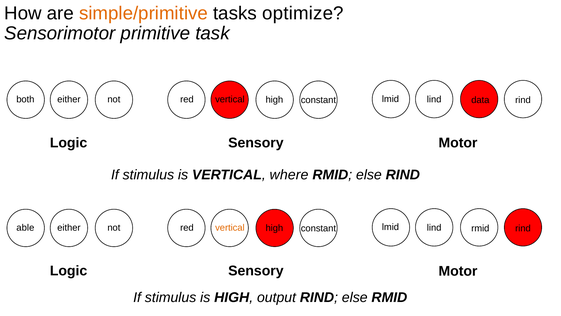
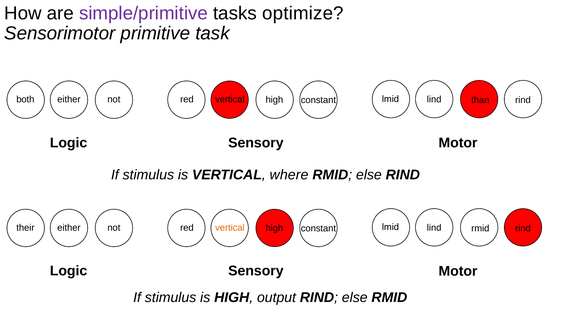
simple/primitive colour: orange -> purple
data: data -> than
able: able -> their
